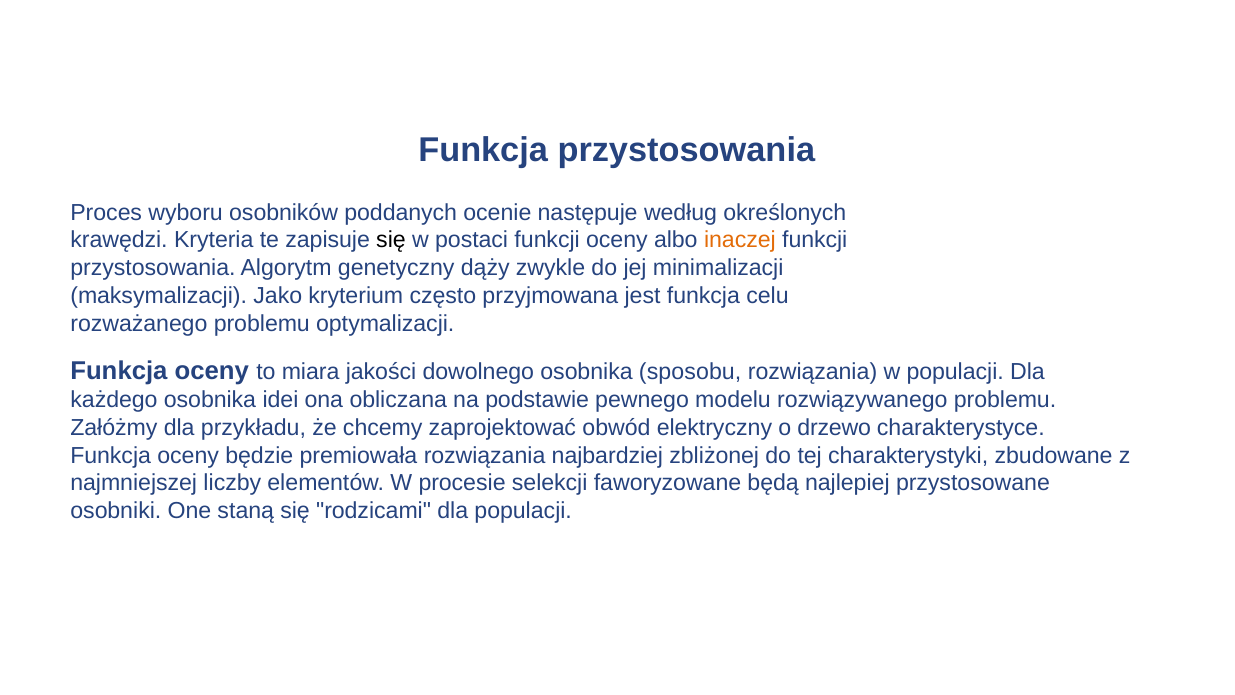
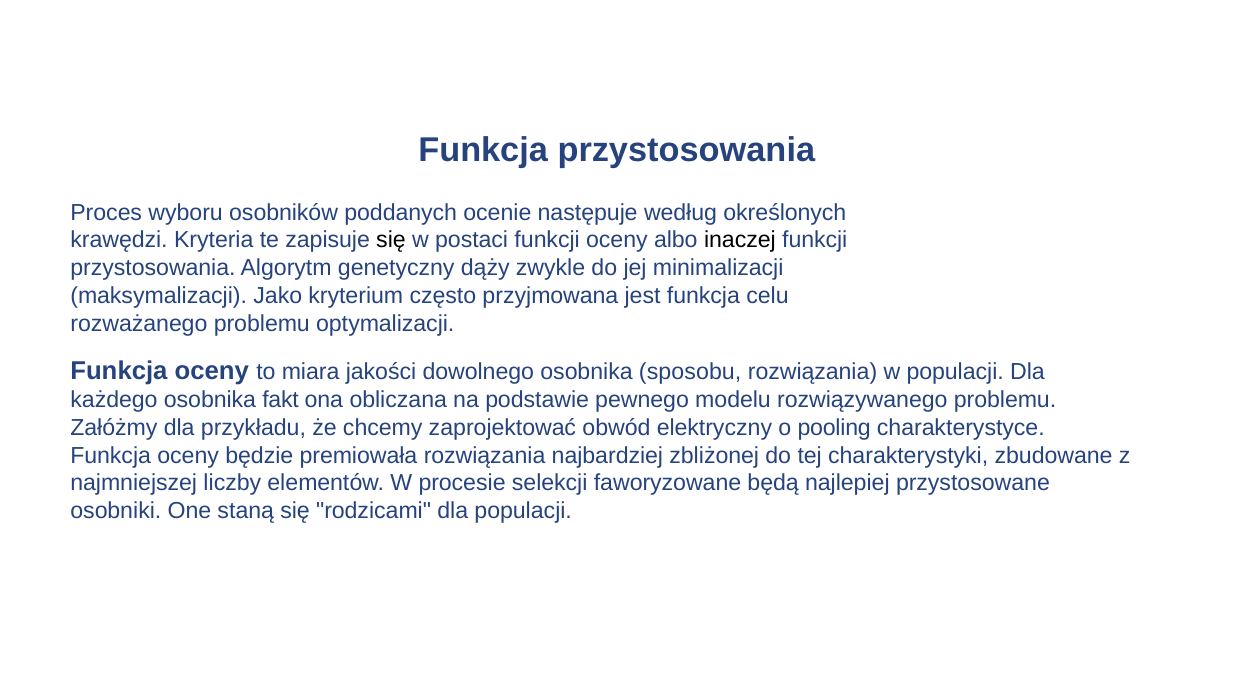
inaczej colour: orange -> black
idei: idei -> fakt
drzewo: drzewo -> pooling
